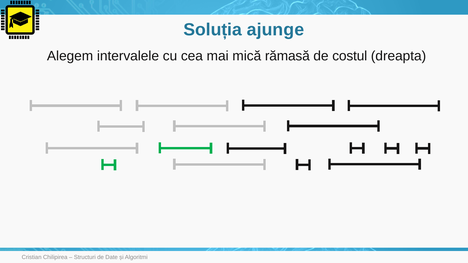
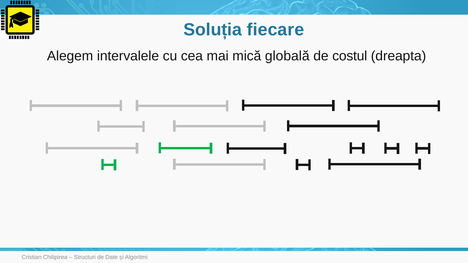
ajunge: ajunge -> fiecare
rămasă: rămasă -> globală
